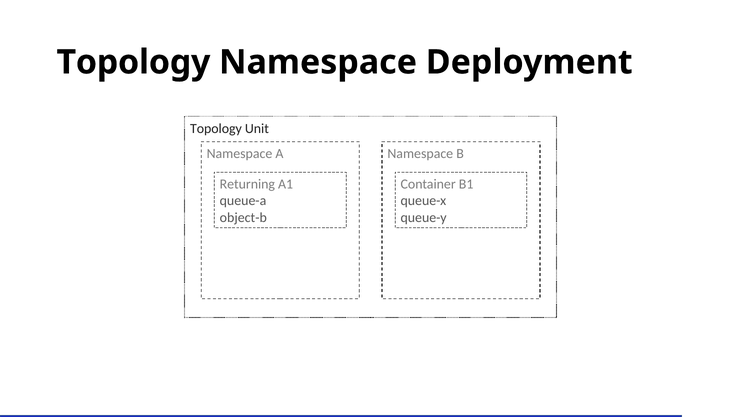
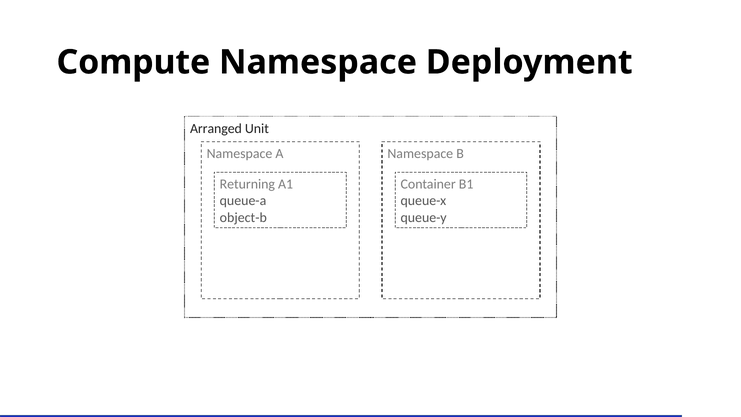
Topology at (133, 62): Topology -> Compute
Topology at (216, 128): Topology -> Arranged
